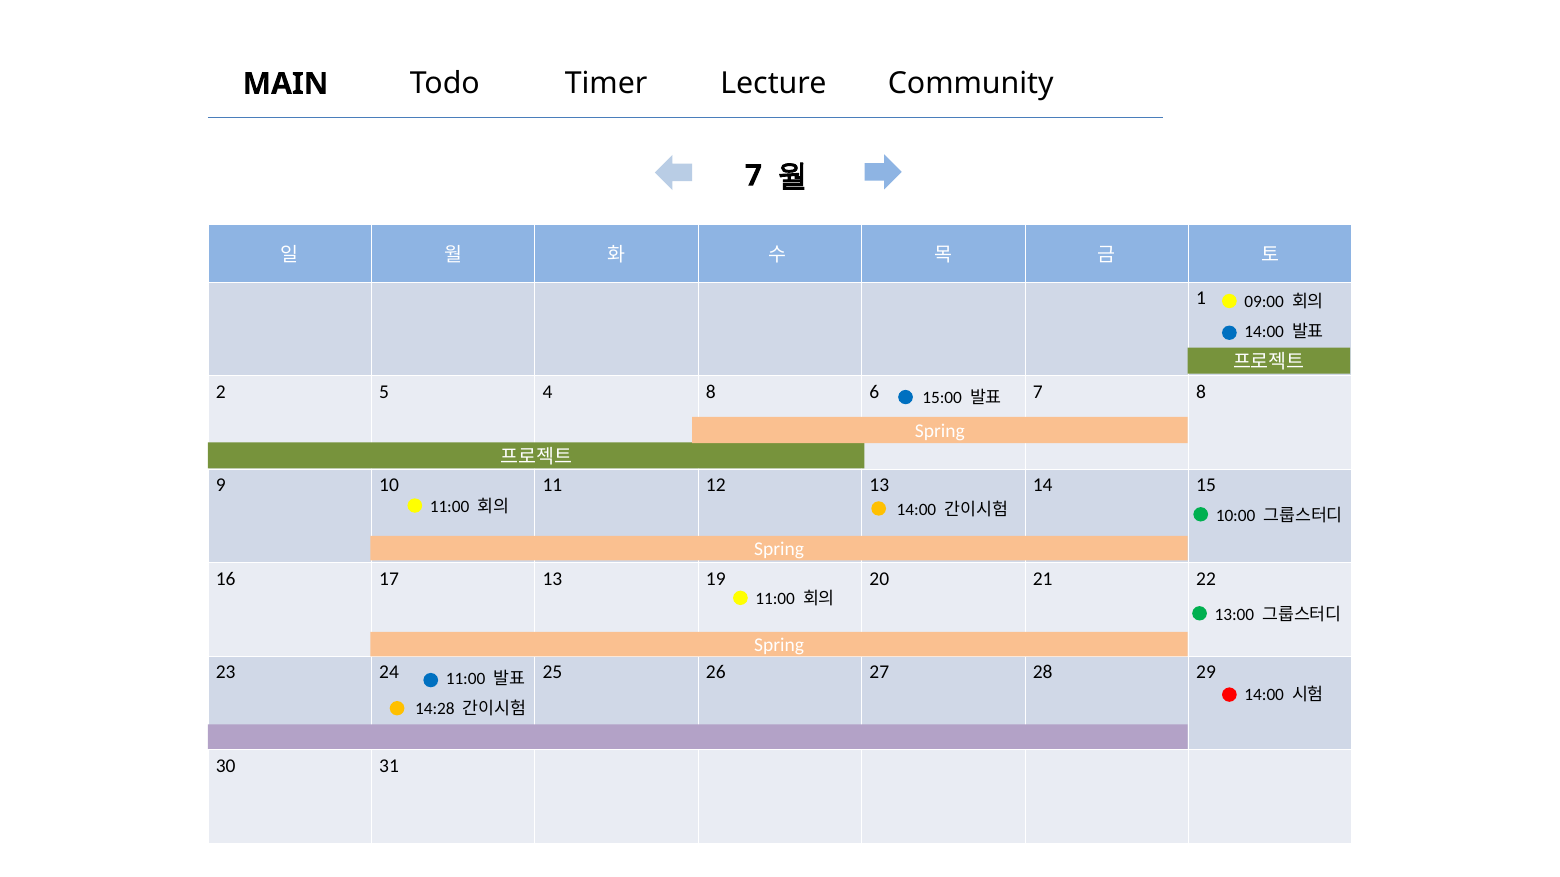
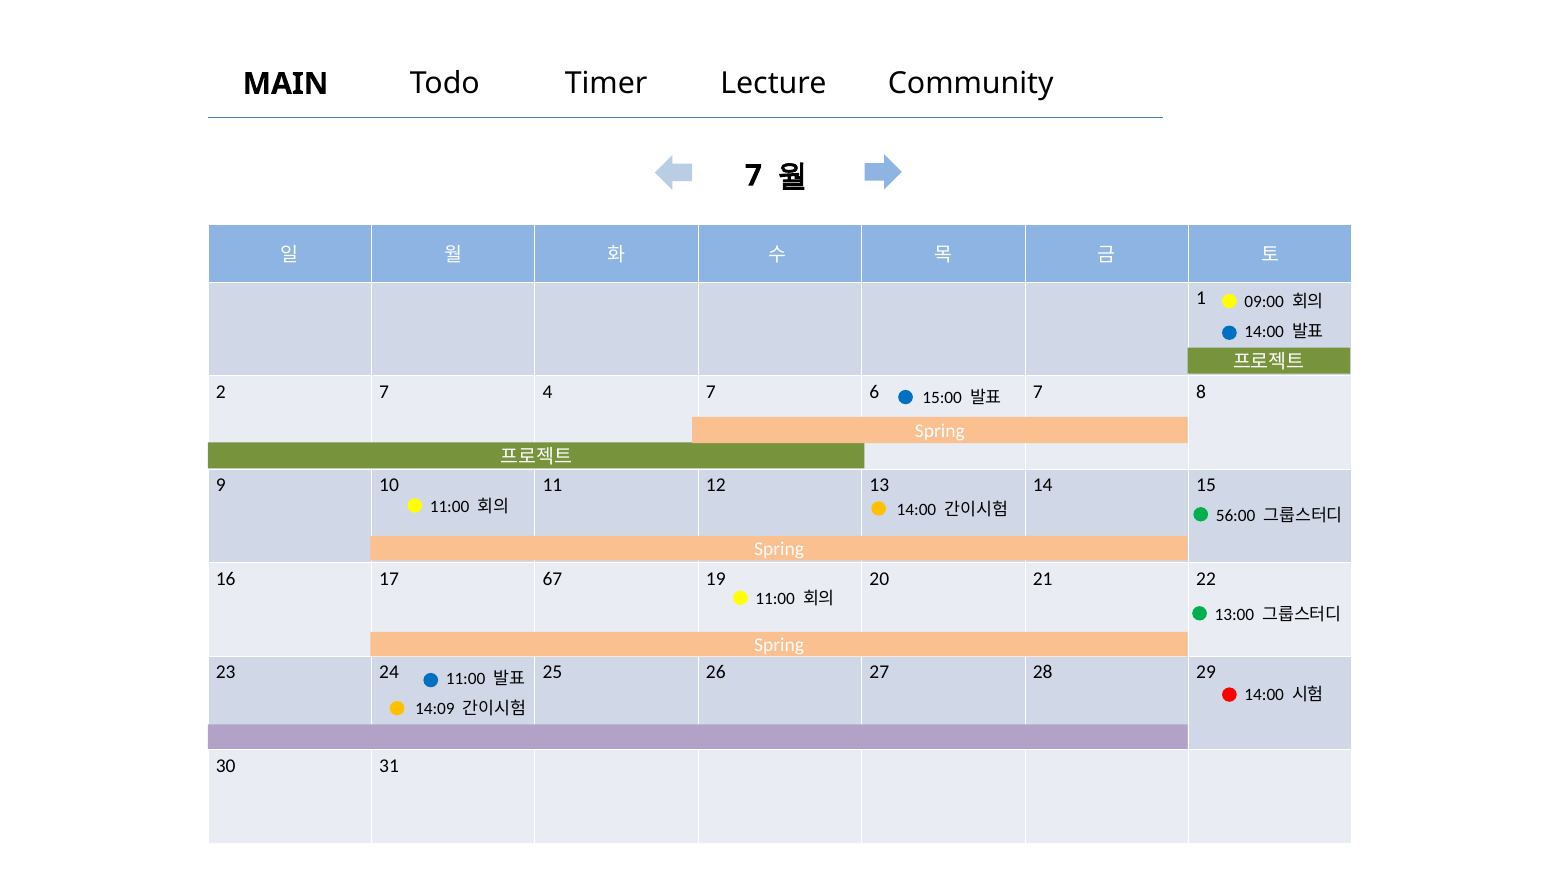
2 5: 5 -> 7
4 8: 8 -> 7
10:00: 10:00 -> 56:00
17 13: 13 -> 67
14:28: 14:28 -> 14:09
